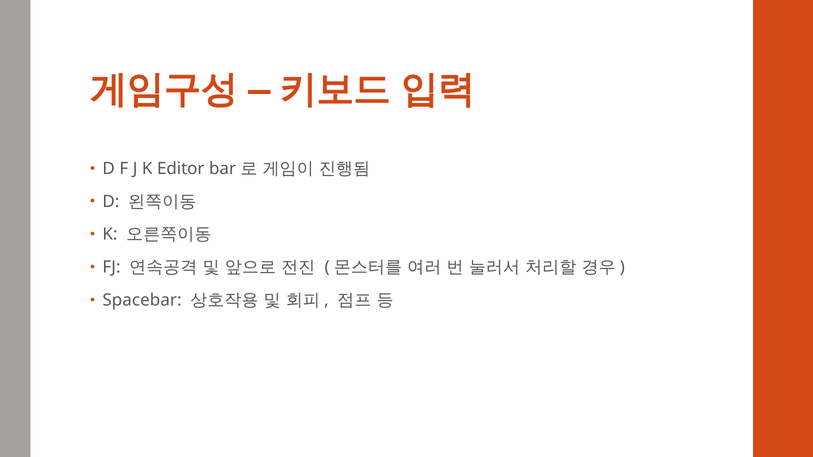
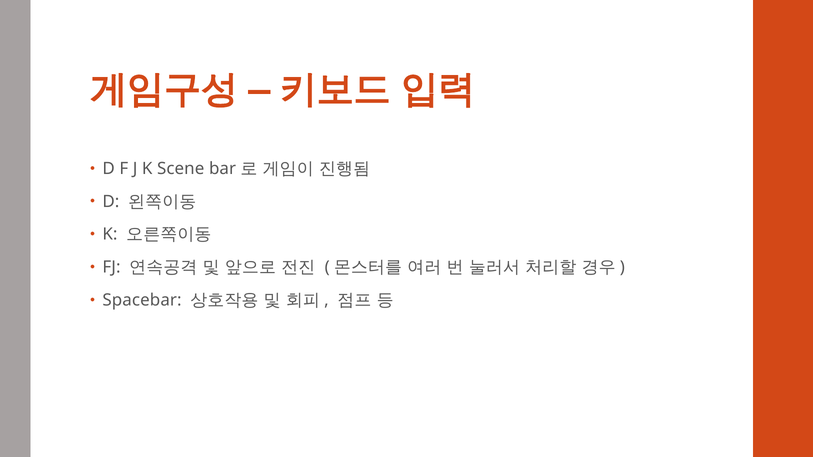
Editor: Editor -> Scene
